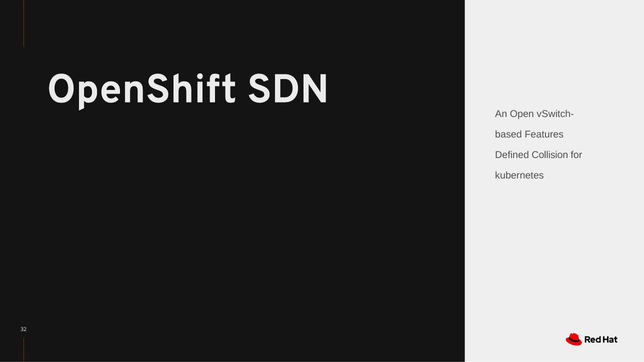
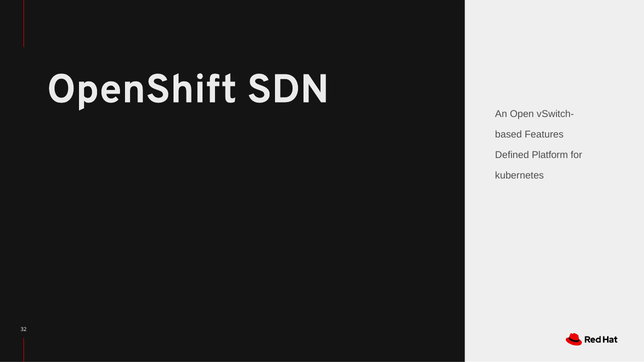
Collision: Collision -> Platform
